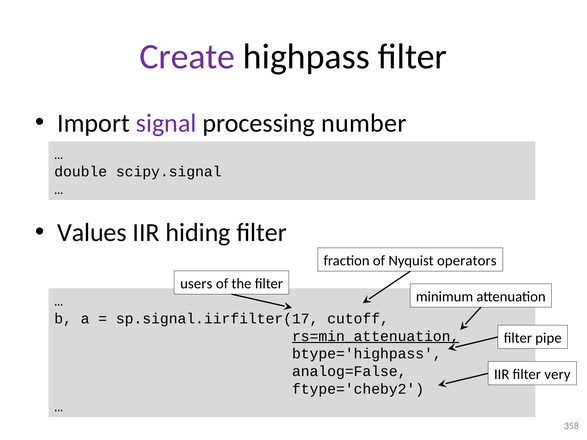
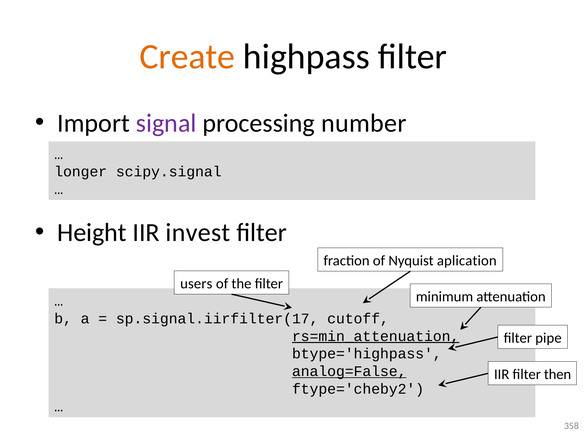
Create colour: purple -> orange
double: double -> longer
Values: Values -> Height
hiding: hiding -> invest
operators: operators -> aplication
analog=False underline: none -> present
very: very -> then
